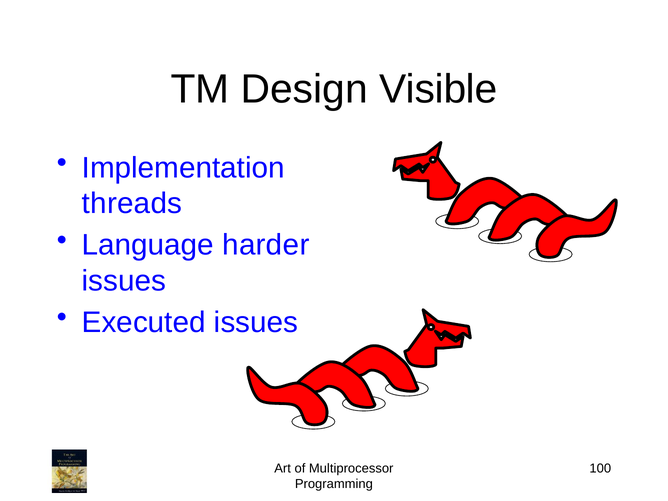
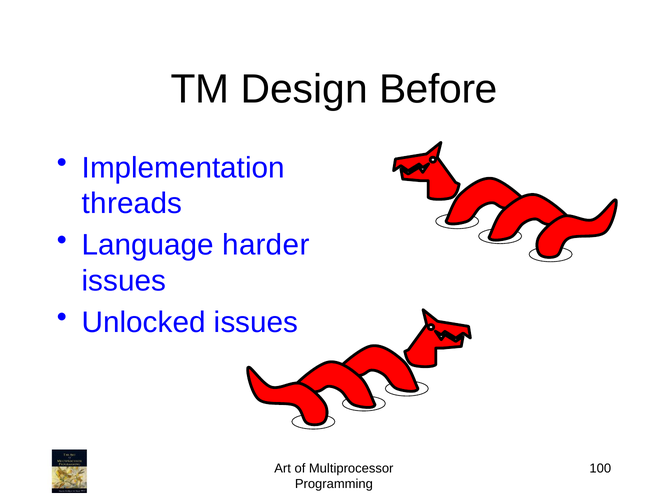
Visible: Visible -> Before
Executed: Executed -> Unlocked
